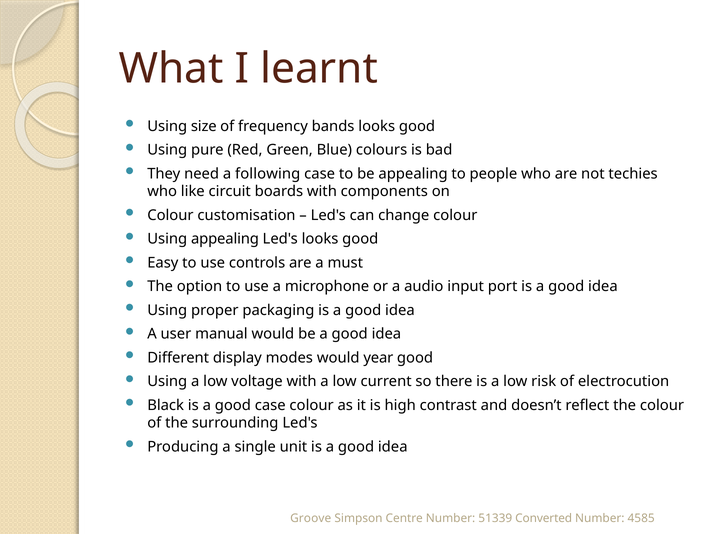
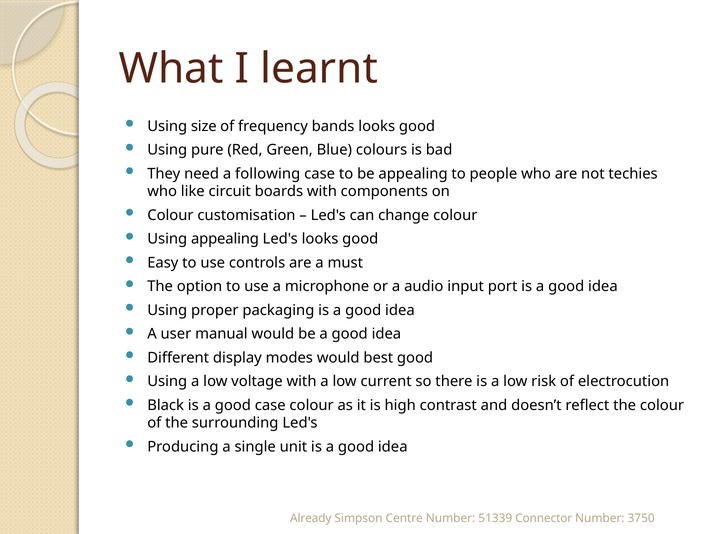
year: year -> best
Groove: Groove -> Already
Converted: Converted -> Connector
4585: 4585 -> 3750
